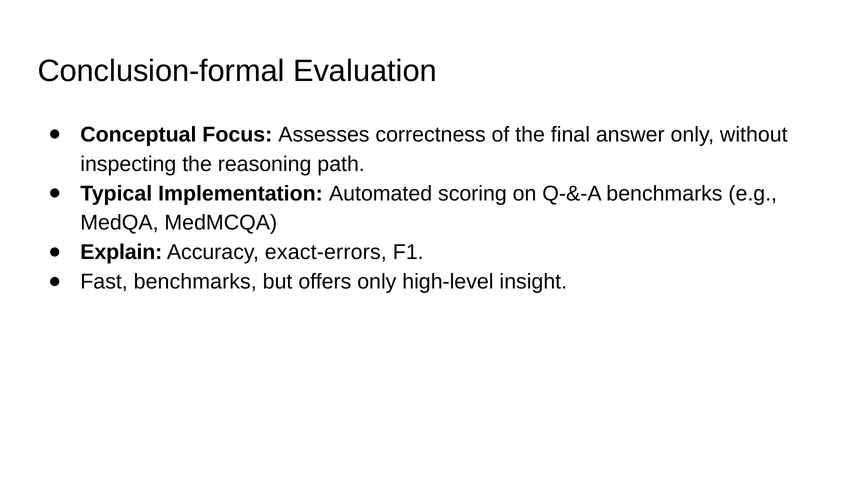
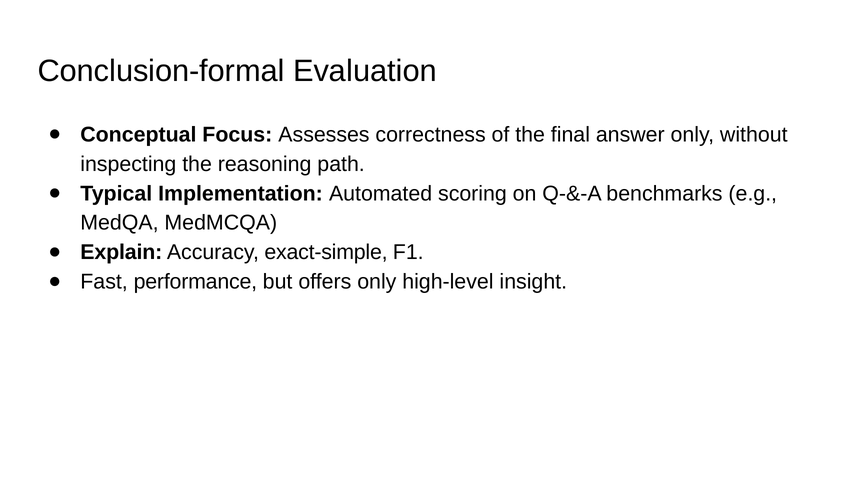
exact-errors: exact-errors -> exact-simple
Fast benchmarks: benchmarks -> performance
